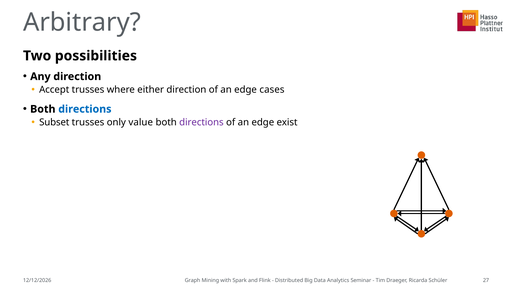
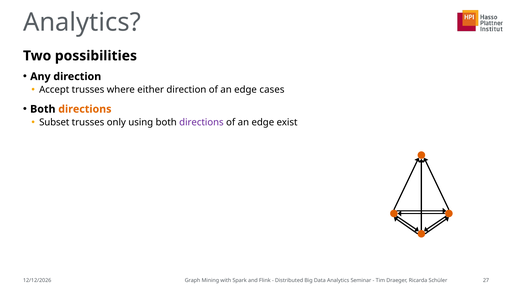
Arbitrary at (82, 22): Arbitrary -> Analytics
directions at (85, 109) colour: blue -> orange
value: value -> using
